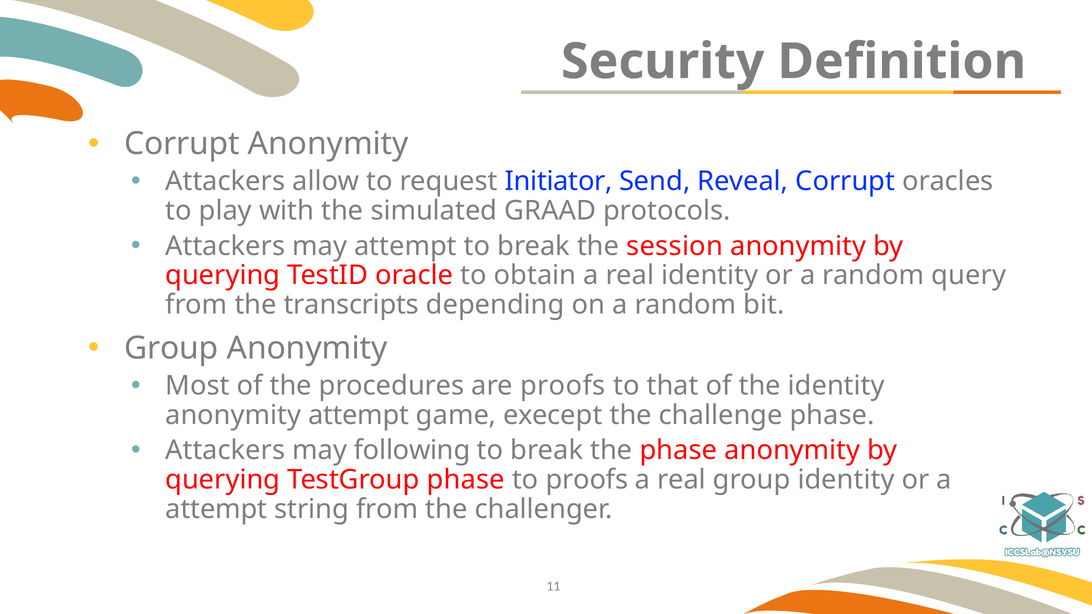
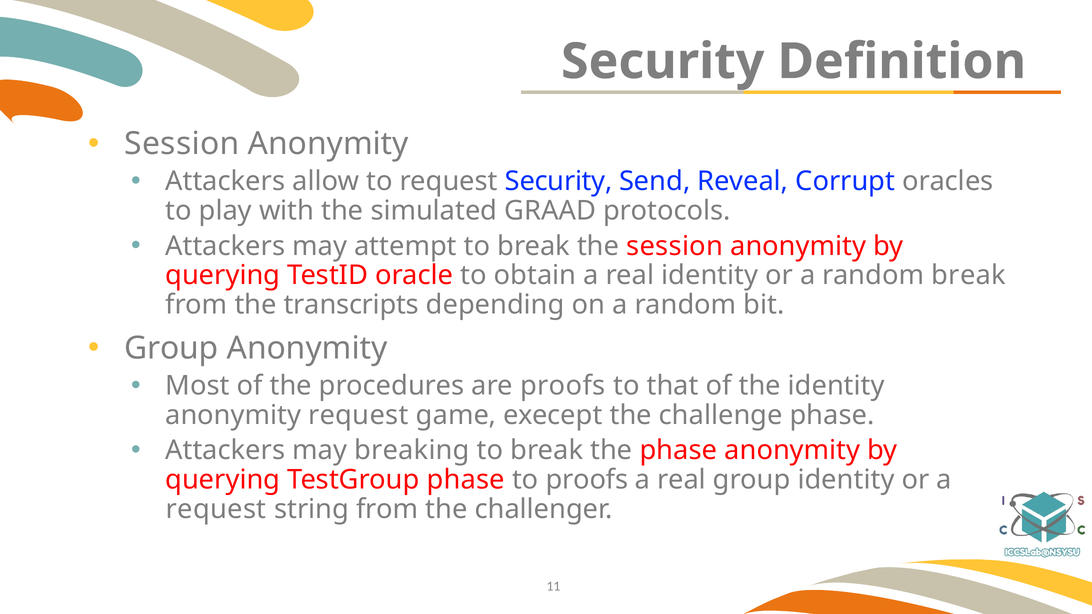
Corrupt at (182, 144): Corrupt -> Session
request Initiator: Initiator -> Security
random query: query -> break
anonymity attempt: attempt -> request
following: following -> breaking
attempt at (216, 510): attempt -> request
